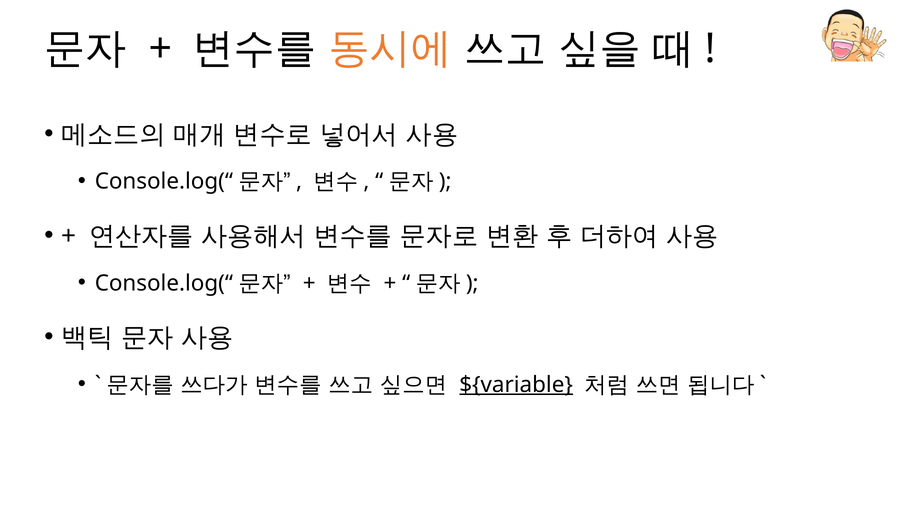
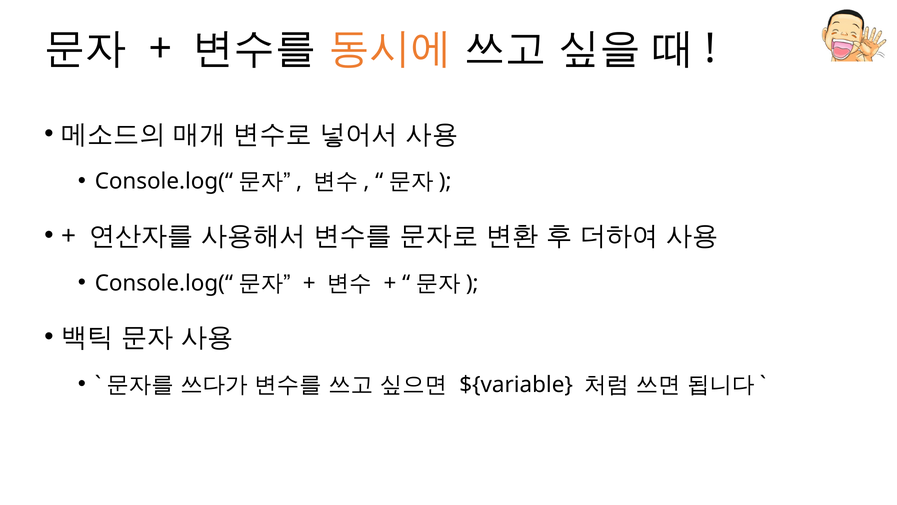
${variable underline: present -> none
